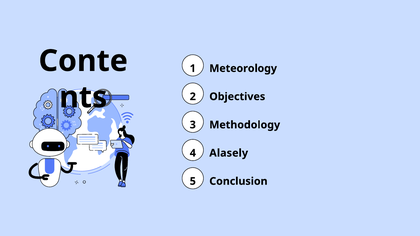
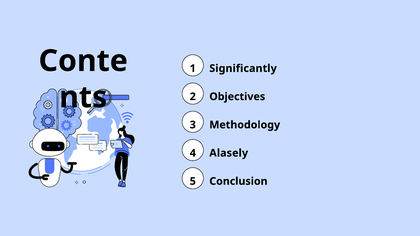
Meteorology: Meteorology -> Significantly
